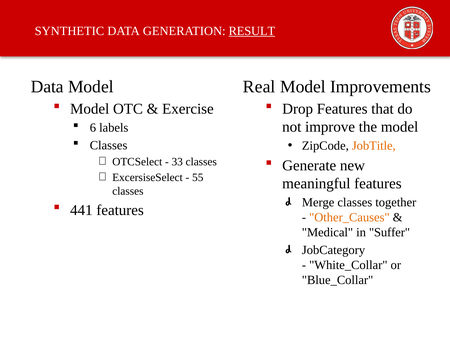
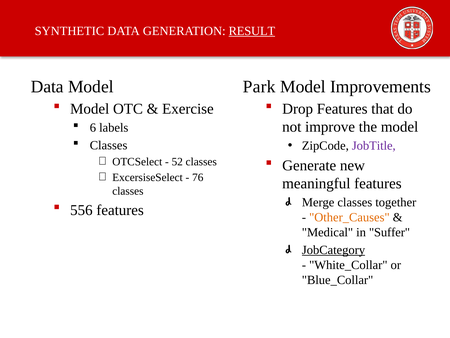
Real: Real -> Park
JobTitle colour: orange -> purple
33: 33 -> 52
55: 55 -> 76
441: 441 -> 556
JobCategory underline: none -> present
